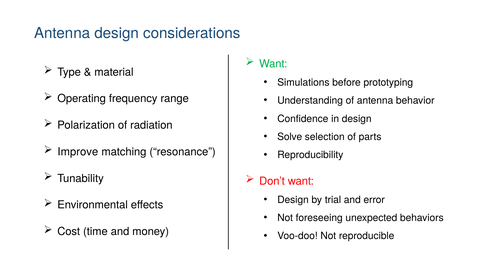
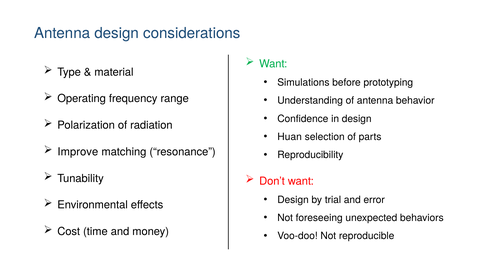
Solve: Solve -> Huan
